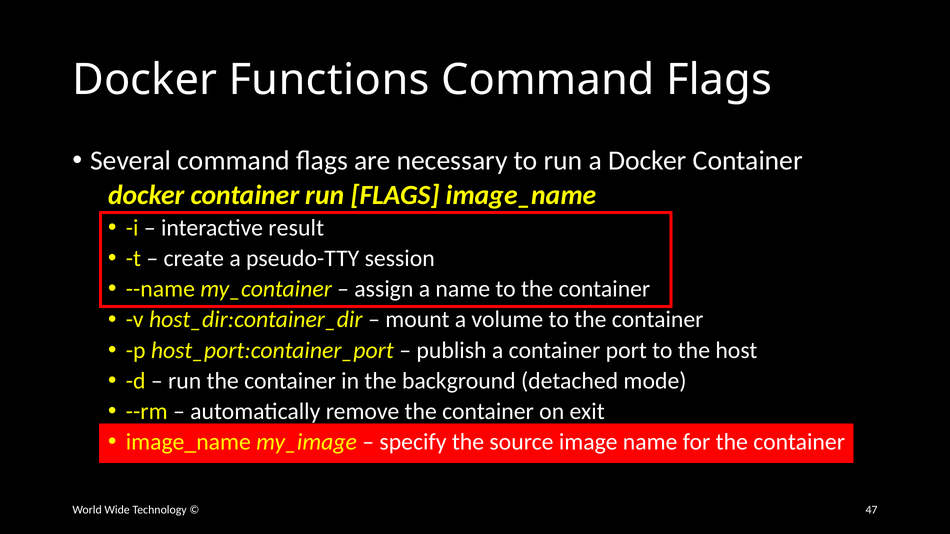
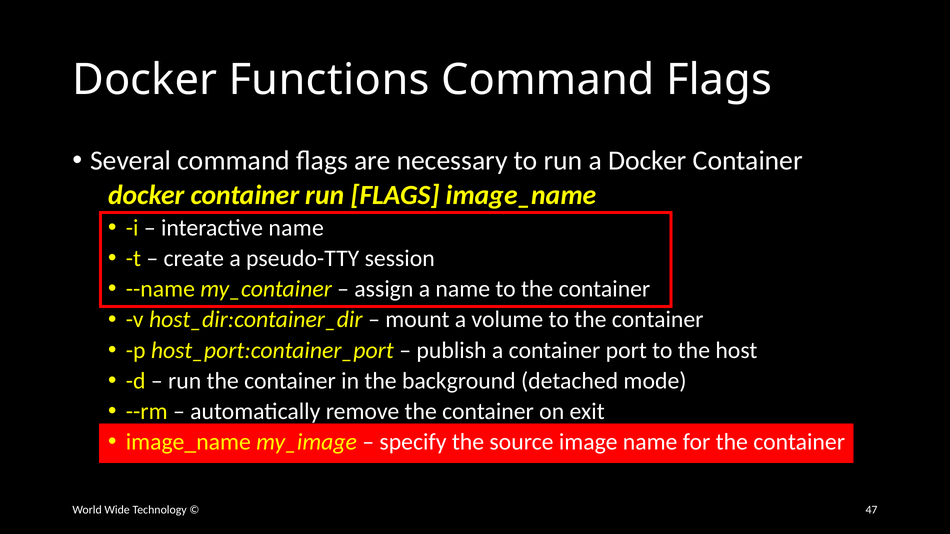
interactive result: result -> name
